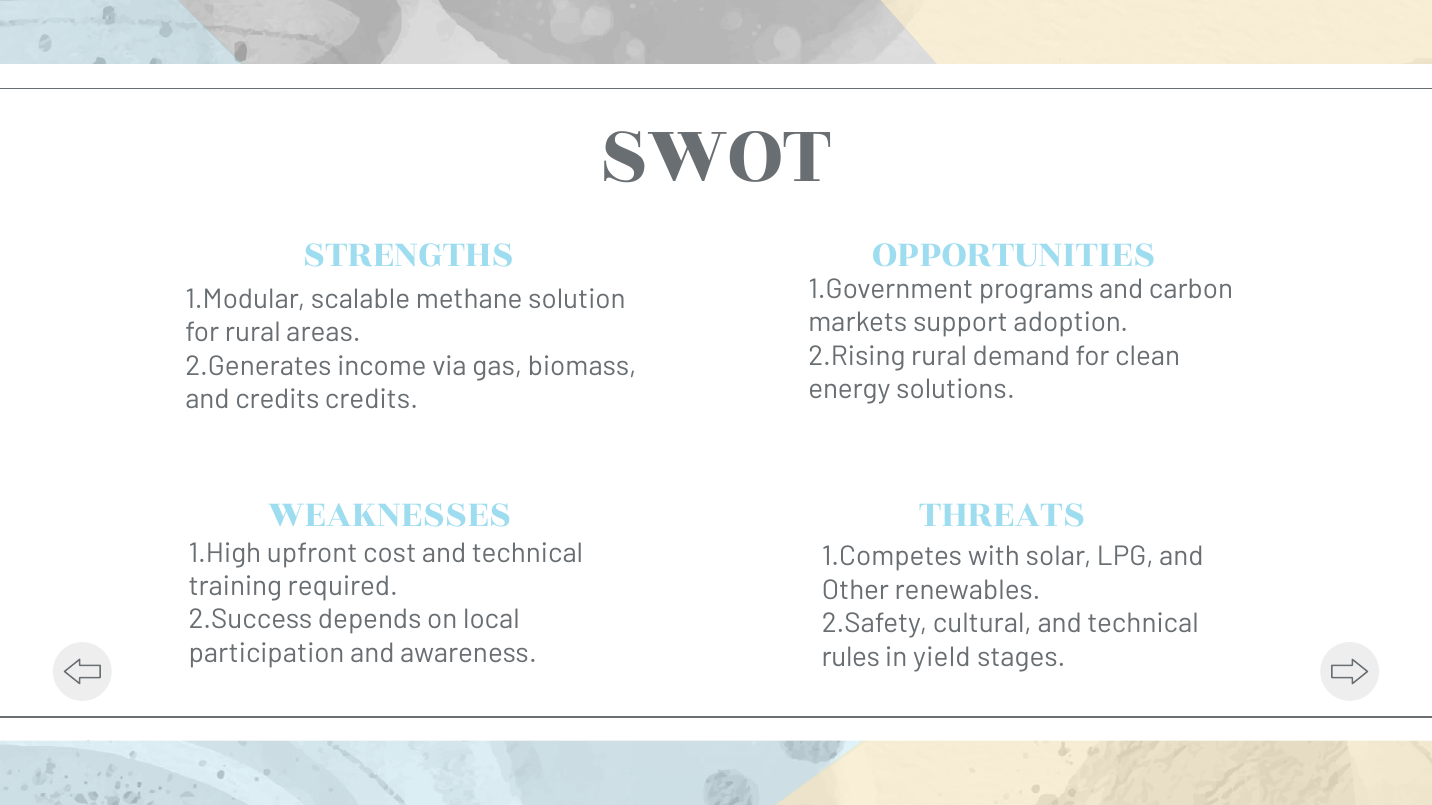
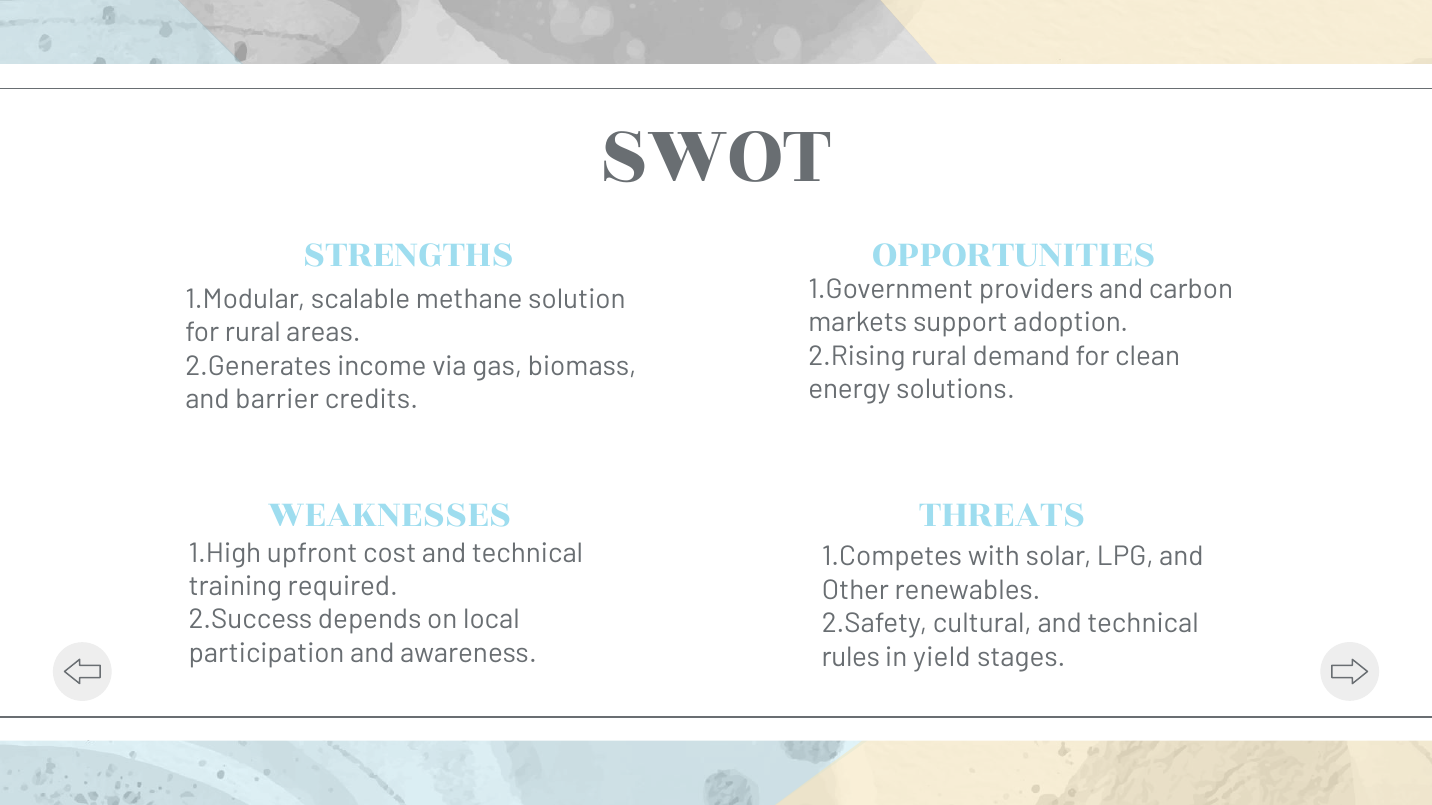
programs: programs -> providers
and credits: credits -> barrier
